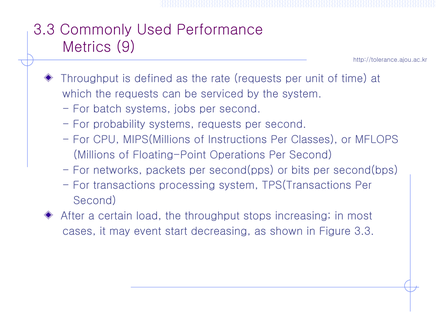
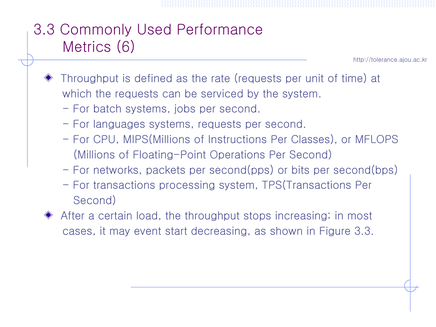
9: 9 -> 6
probability: probability -> languages
